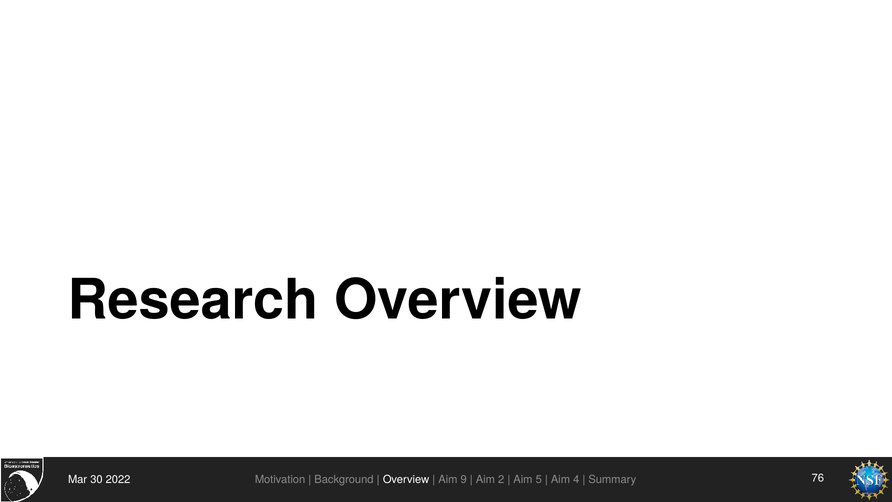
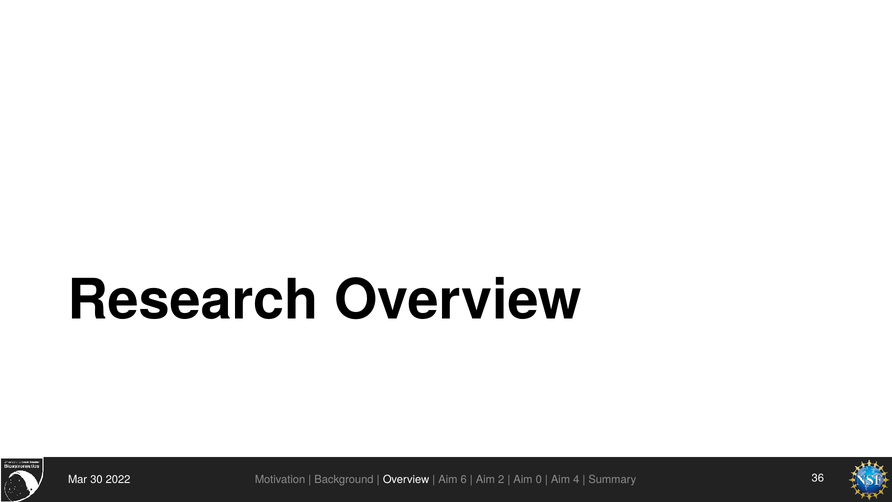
9: 9 -> 6
5: 5 -> 0
76: 76 -> 36
